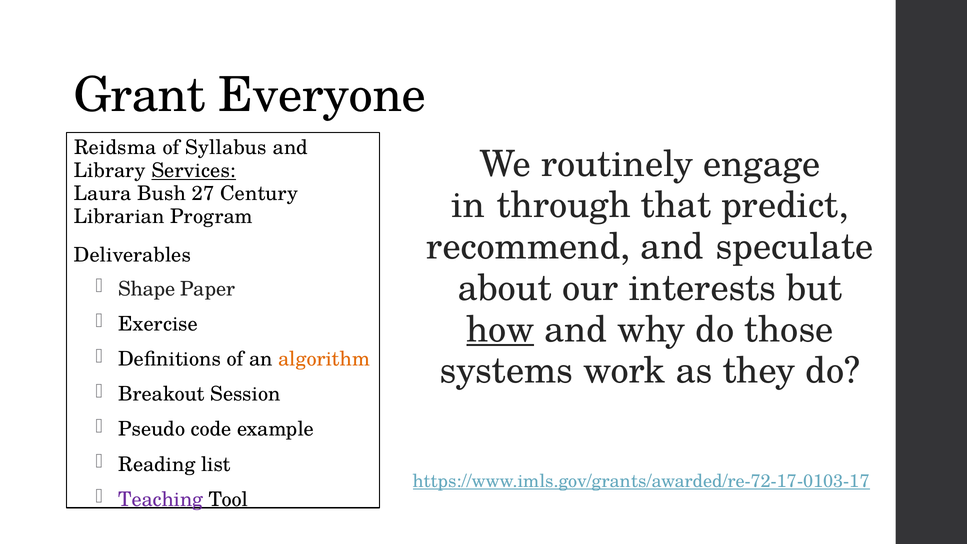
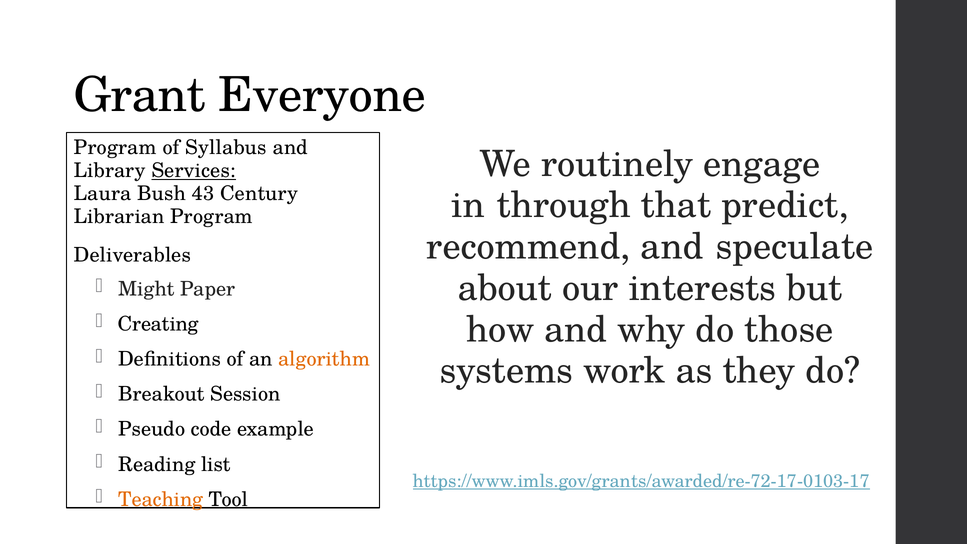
Reidsma at (115, 148): Reidsma -> Program
27: 27 -> 43
Shape: Shape -> Might
Exercise: Exercise -> Creating
how underline: present -> none
Teaching colour: purple -> orange
